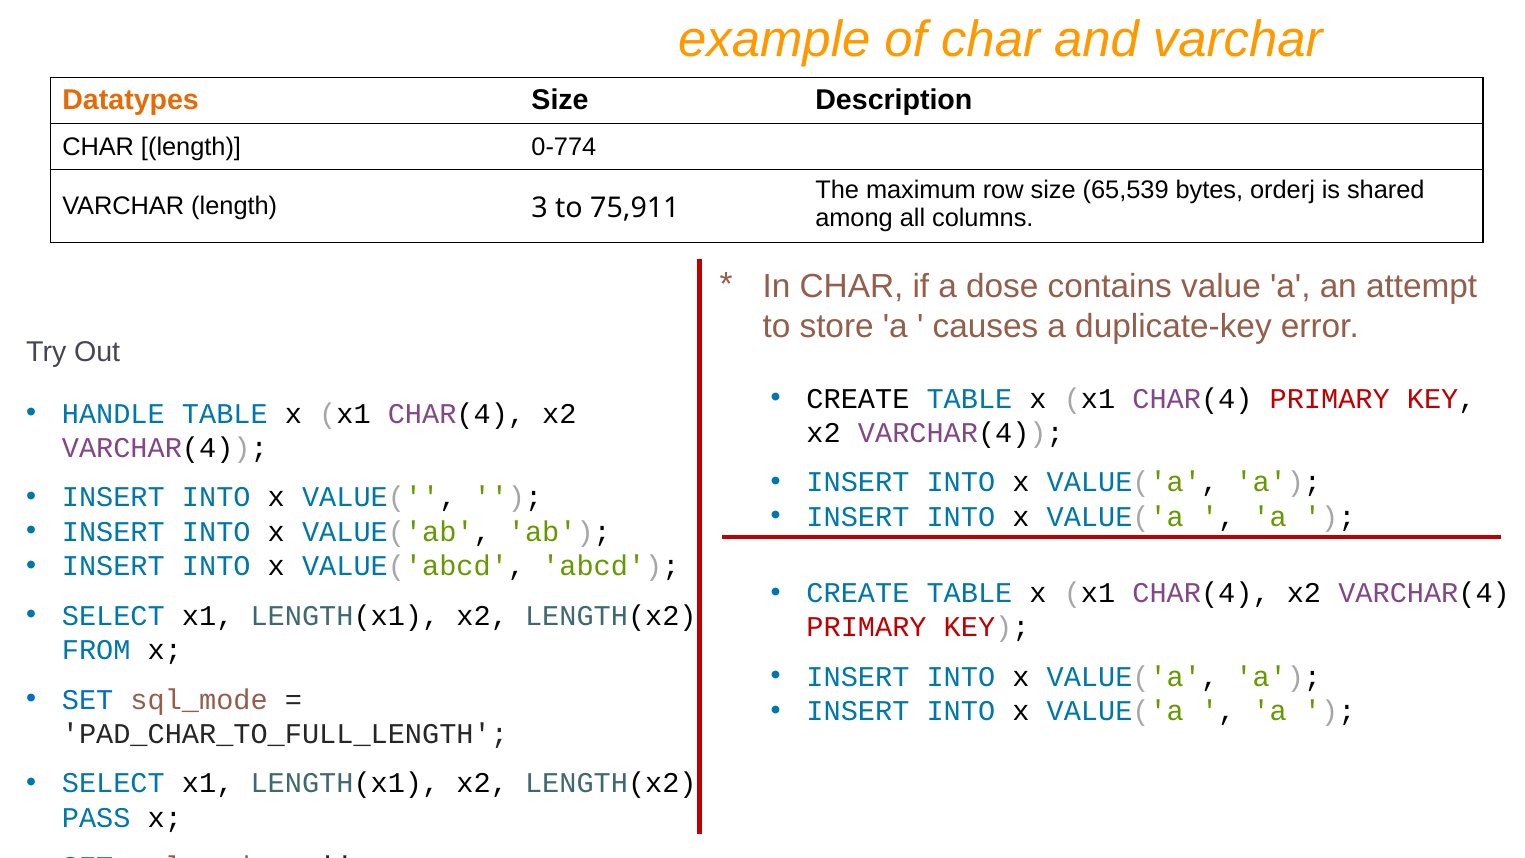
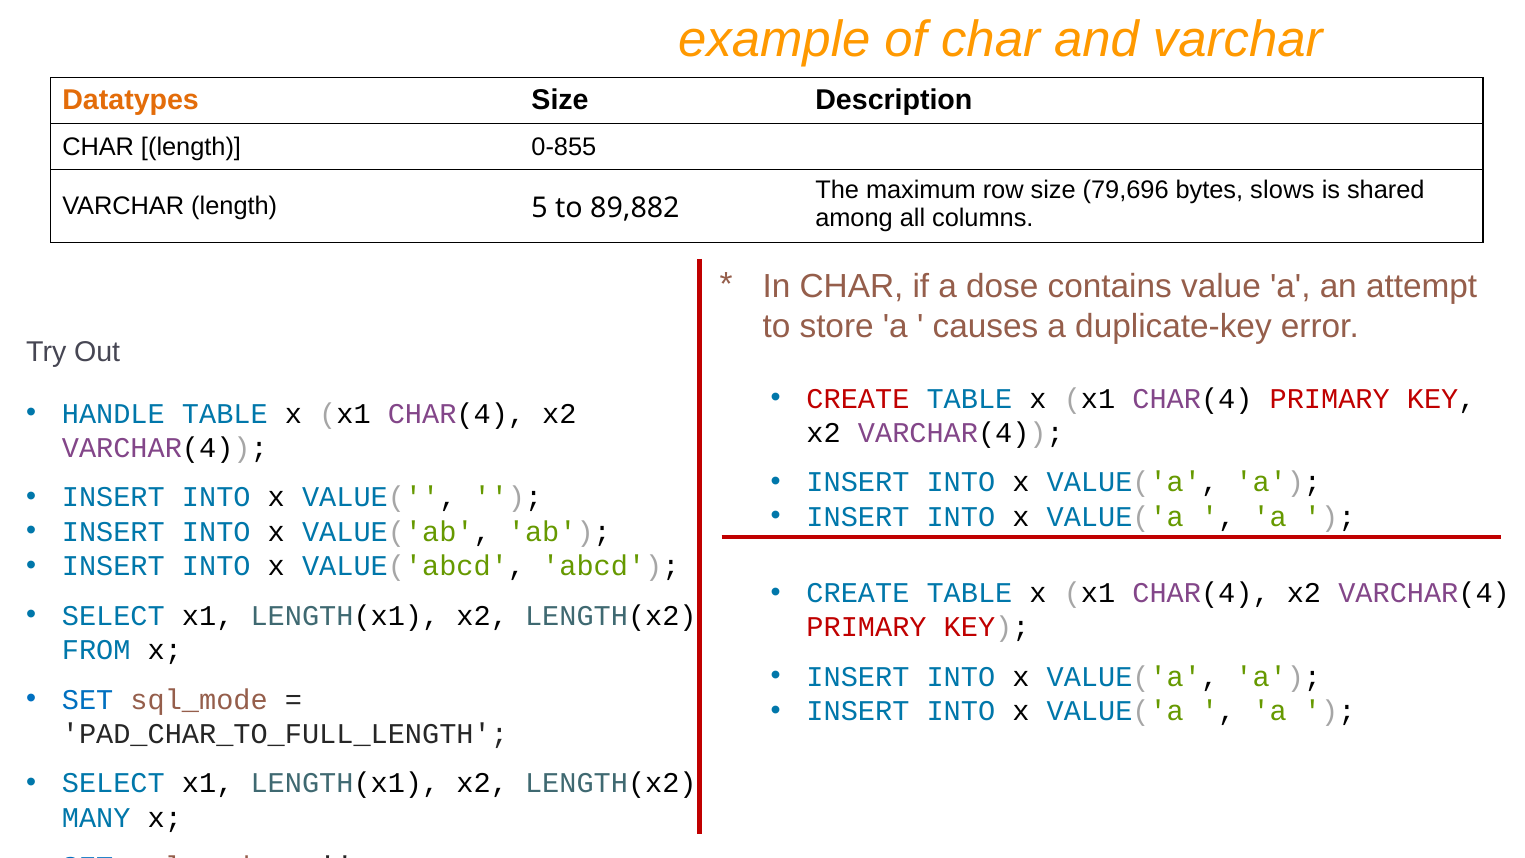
0-774: 0-774 -> 0-855
65,539: 65,539 -> 79,696
orderj: orderj -> slows
3: 3 -> 5
75,911: 75,911 -> 89,882
CREATE at (858, 399) colour: black -> red
PASS: PASS -> MANY
